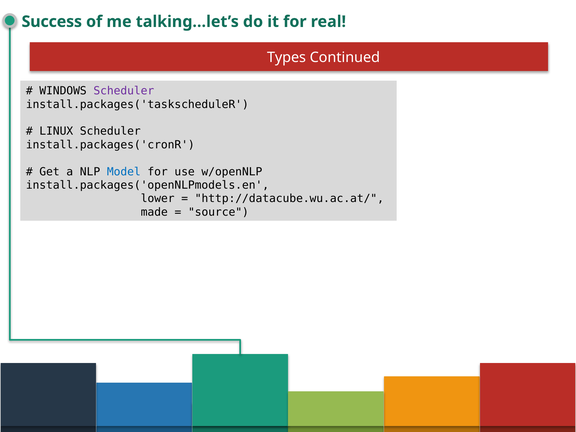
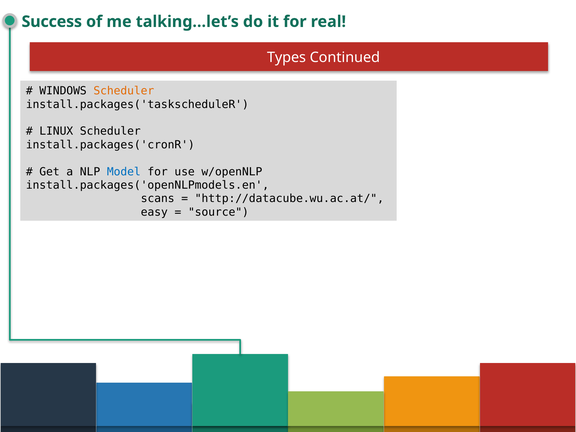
Scheduler at (124, 91) colour: purple -> orange
lower: lower -> scans
made: made -> easy
